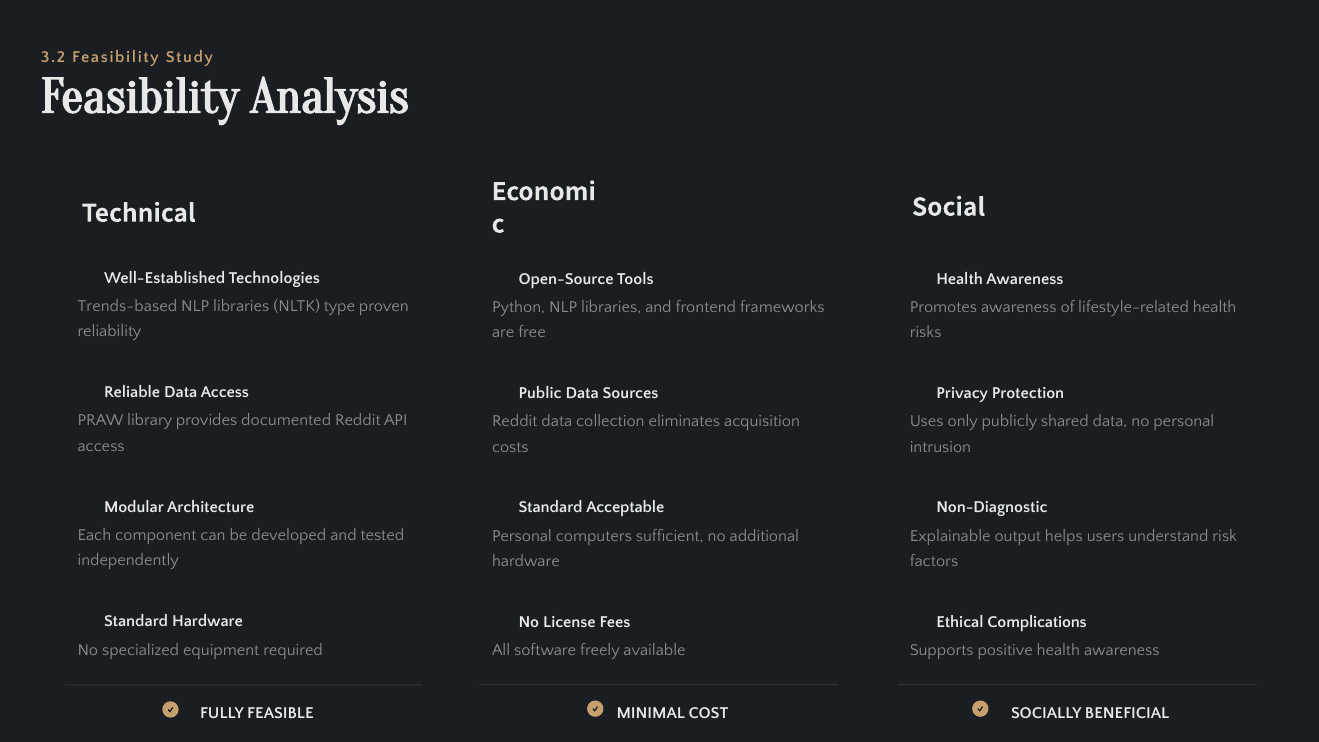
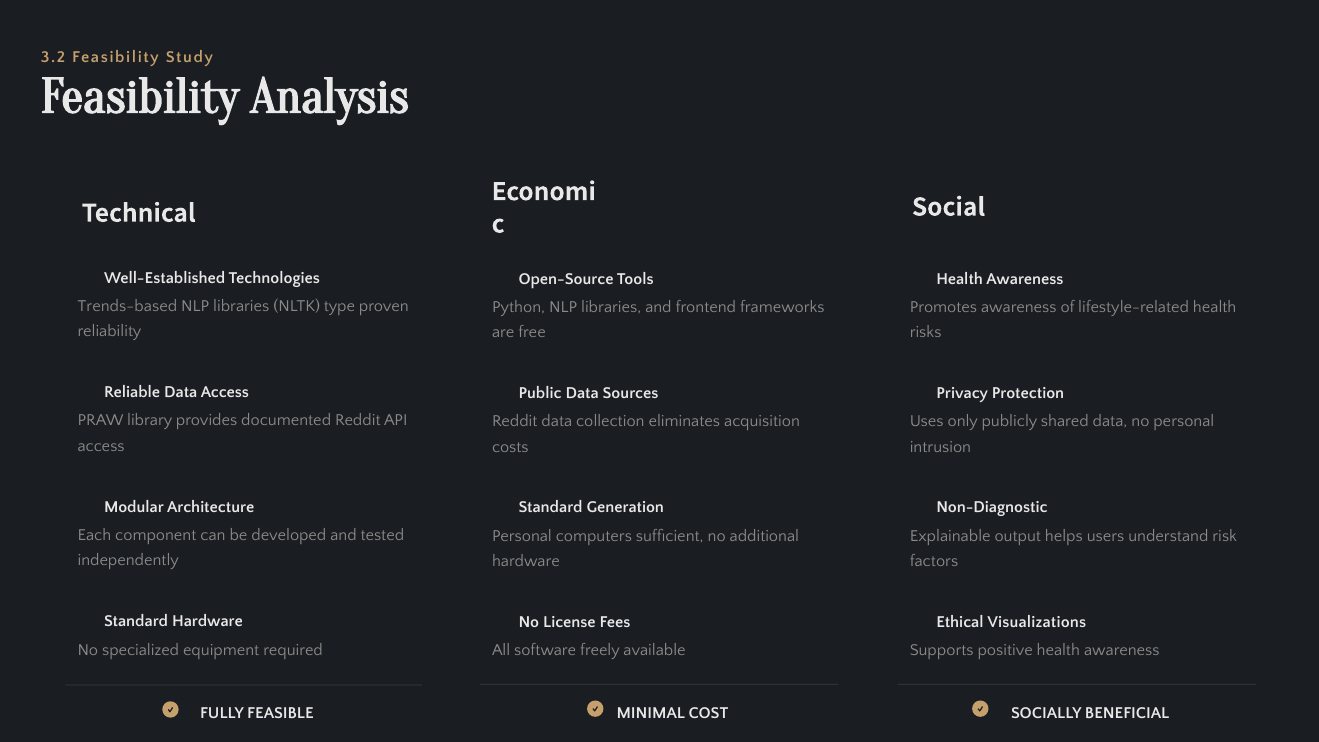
Acceptable: Acceptable -> Generation
Complications: Complications -> Visualizations
